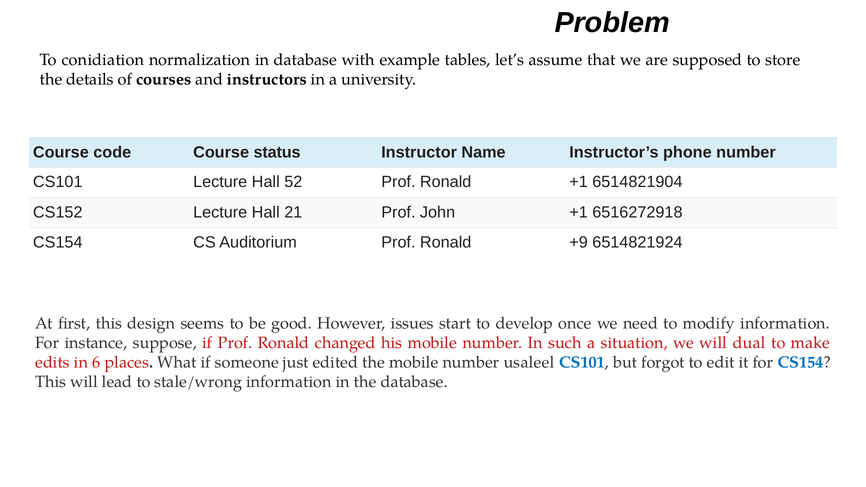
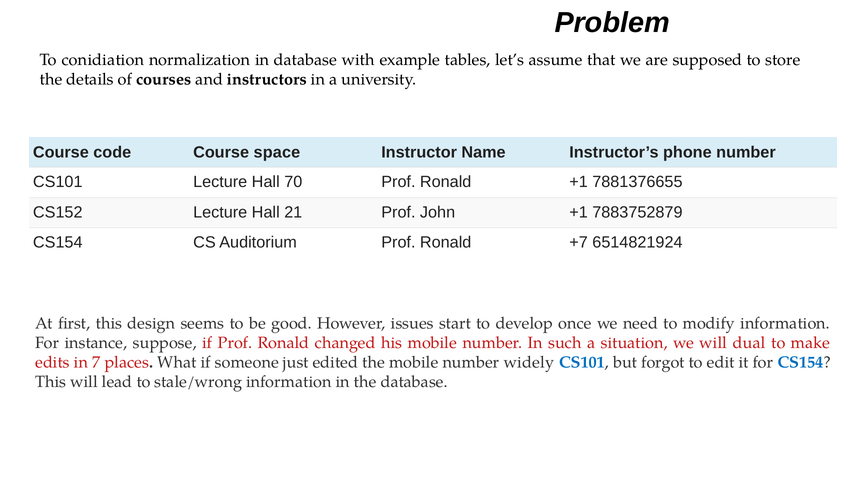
status: status -> space
52: 52 -> 70
6514821904: 6514821904 -> 7881376655
6516272918: 6516272918 -> 7883752879
+9: +9 -> +7
6: 6 -> 7
usaleel: usaleel -> widely
